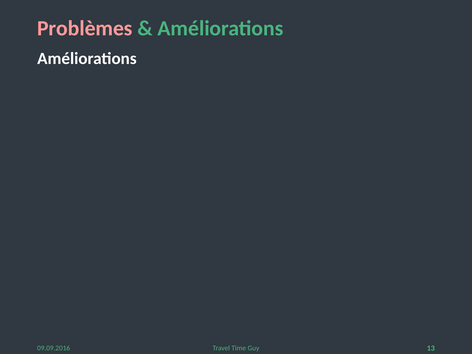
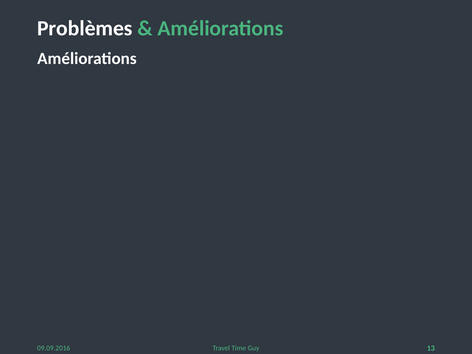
Problèmes colour: pink -> white
